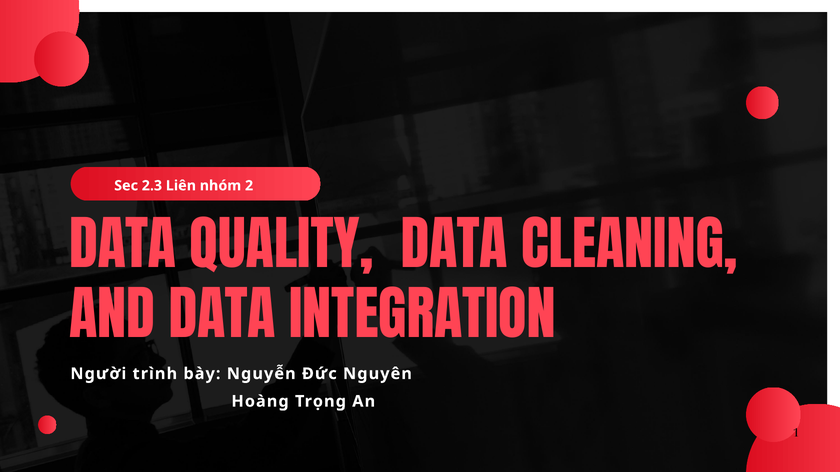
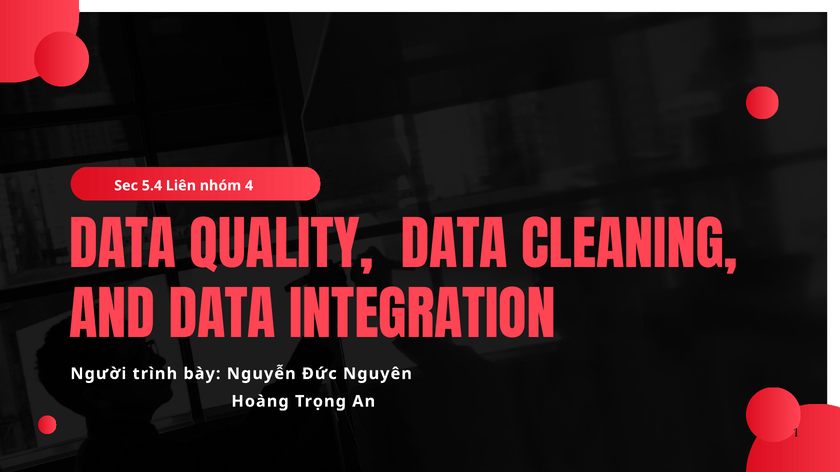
2.3: 2.3 -> 5.4
2: 2 -> 4
